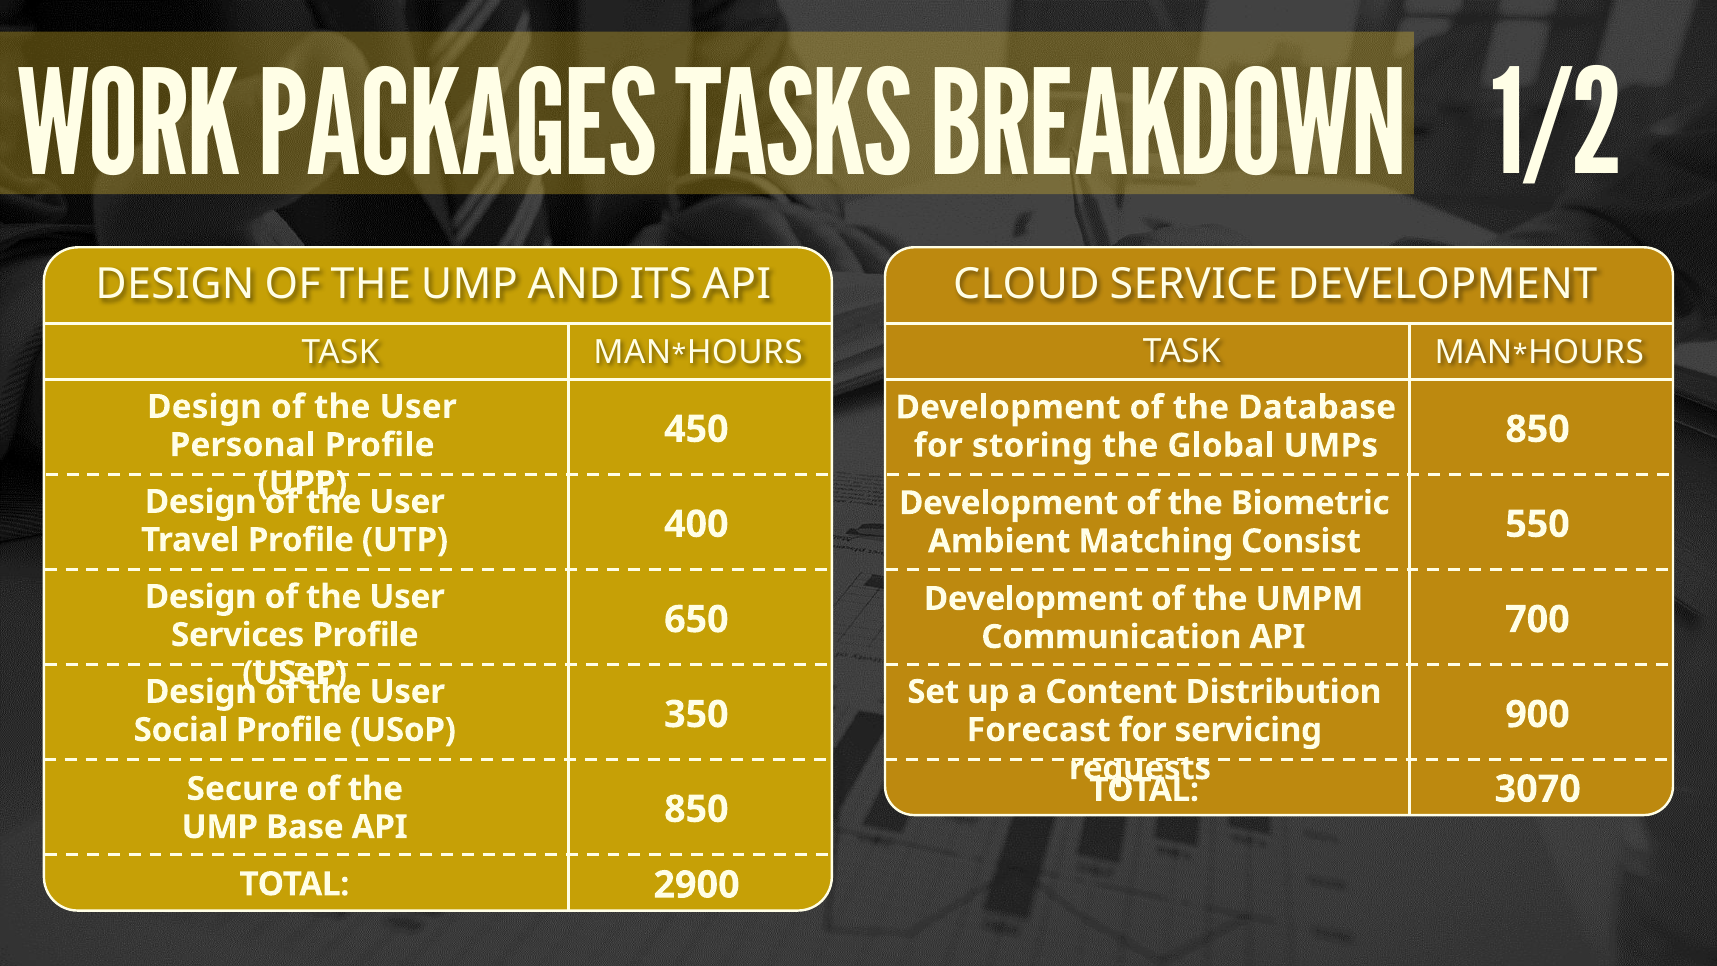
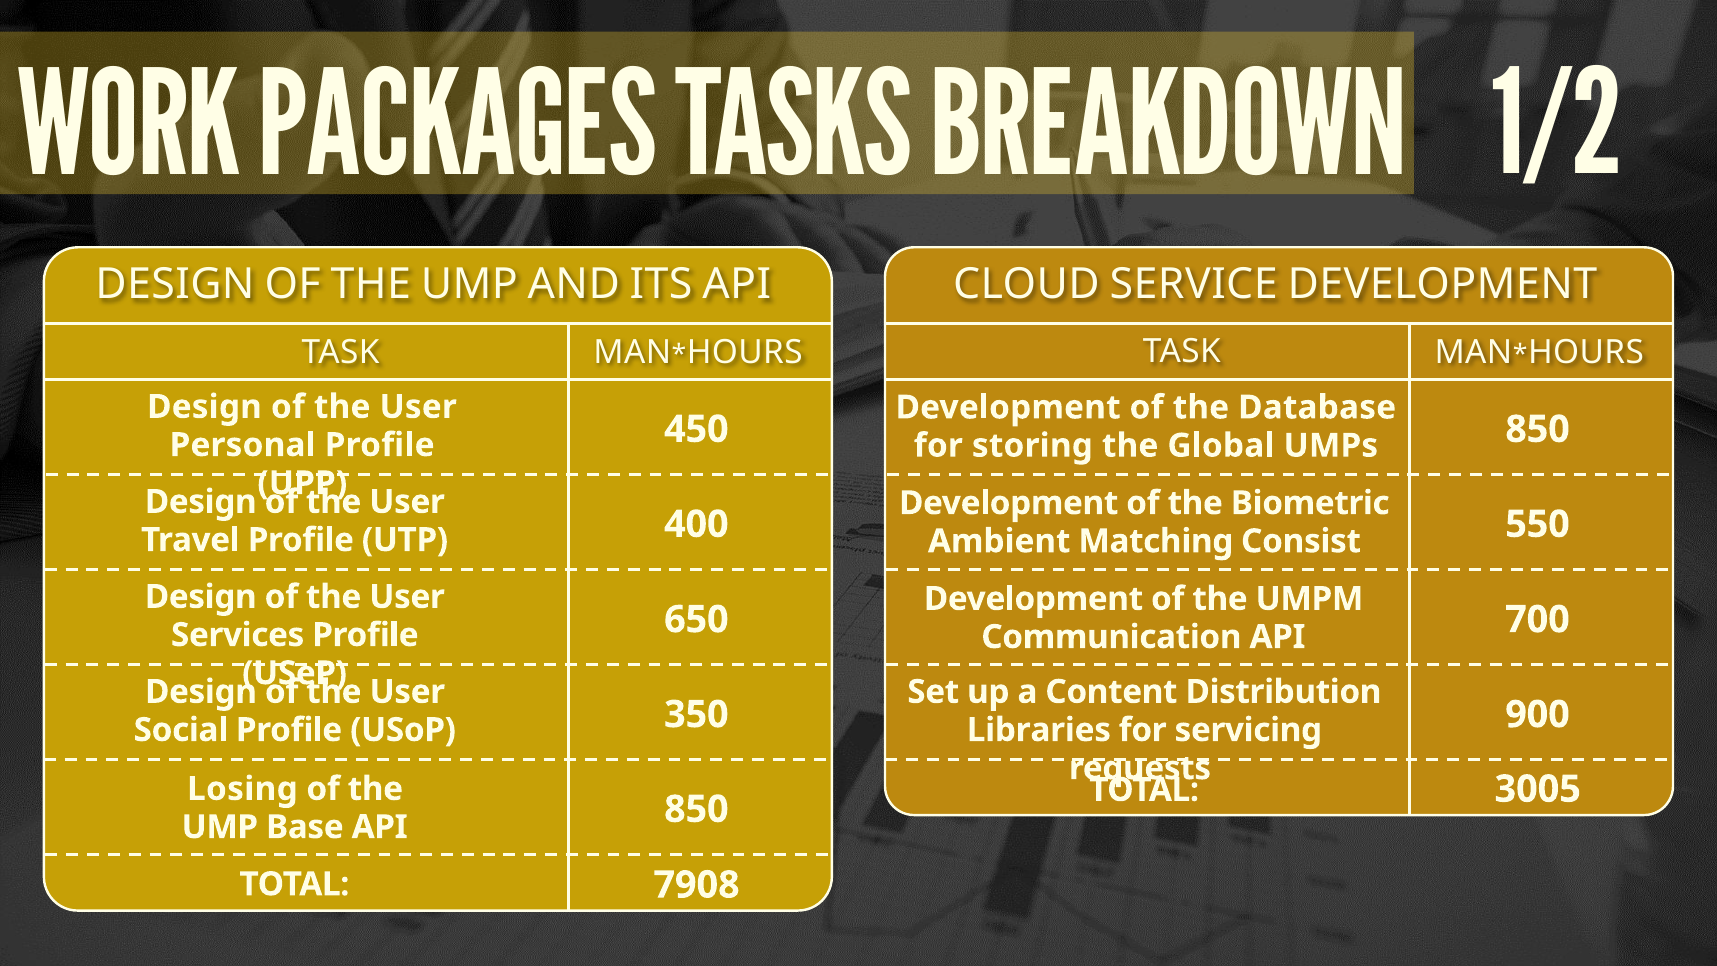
Forecast: Forecast -> Libraries
3070: 3070 -> 3005
Secure: Secure -> Losing
2900: 2900 -> 7908
